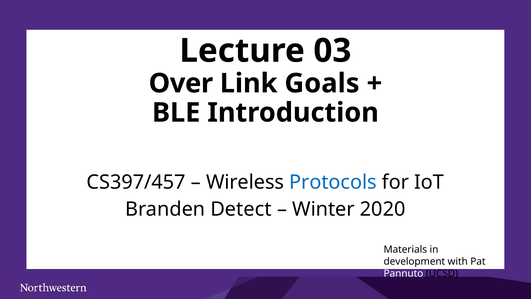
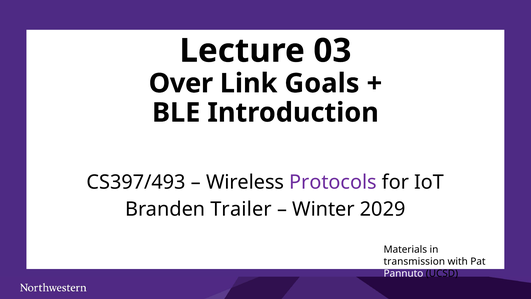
CS397/457: CS397/457 -> CS397/493
Protocols colour: blue -> purple
Detect: Detect -> Trailer
2020: 2020 -> 2029
development: development -> transmission
